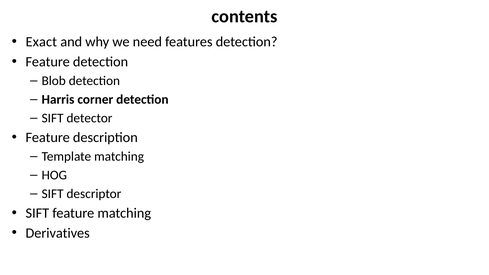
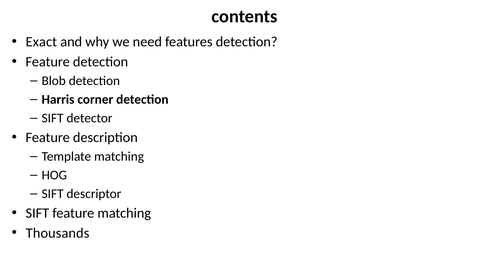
Derivatives: Derivatives -> Thousands
